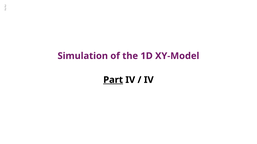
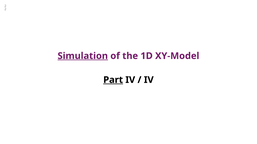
Simulation underline: none -> present
